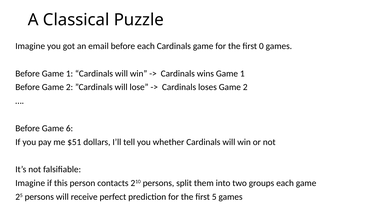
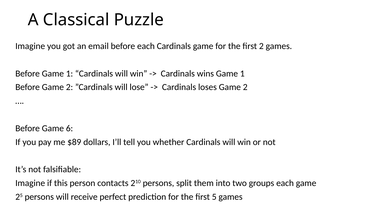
first 0: 0 -> 2
$51: $51 -> $89
